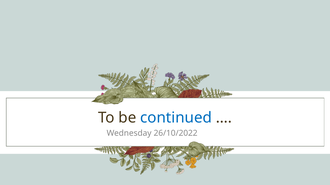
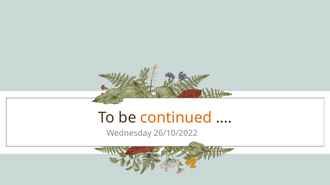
continued colour: blue -> orange
